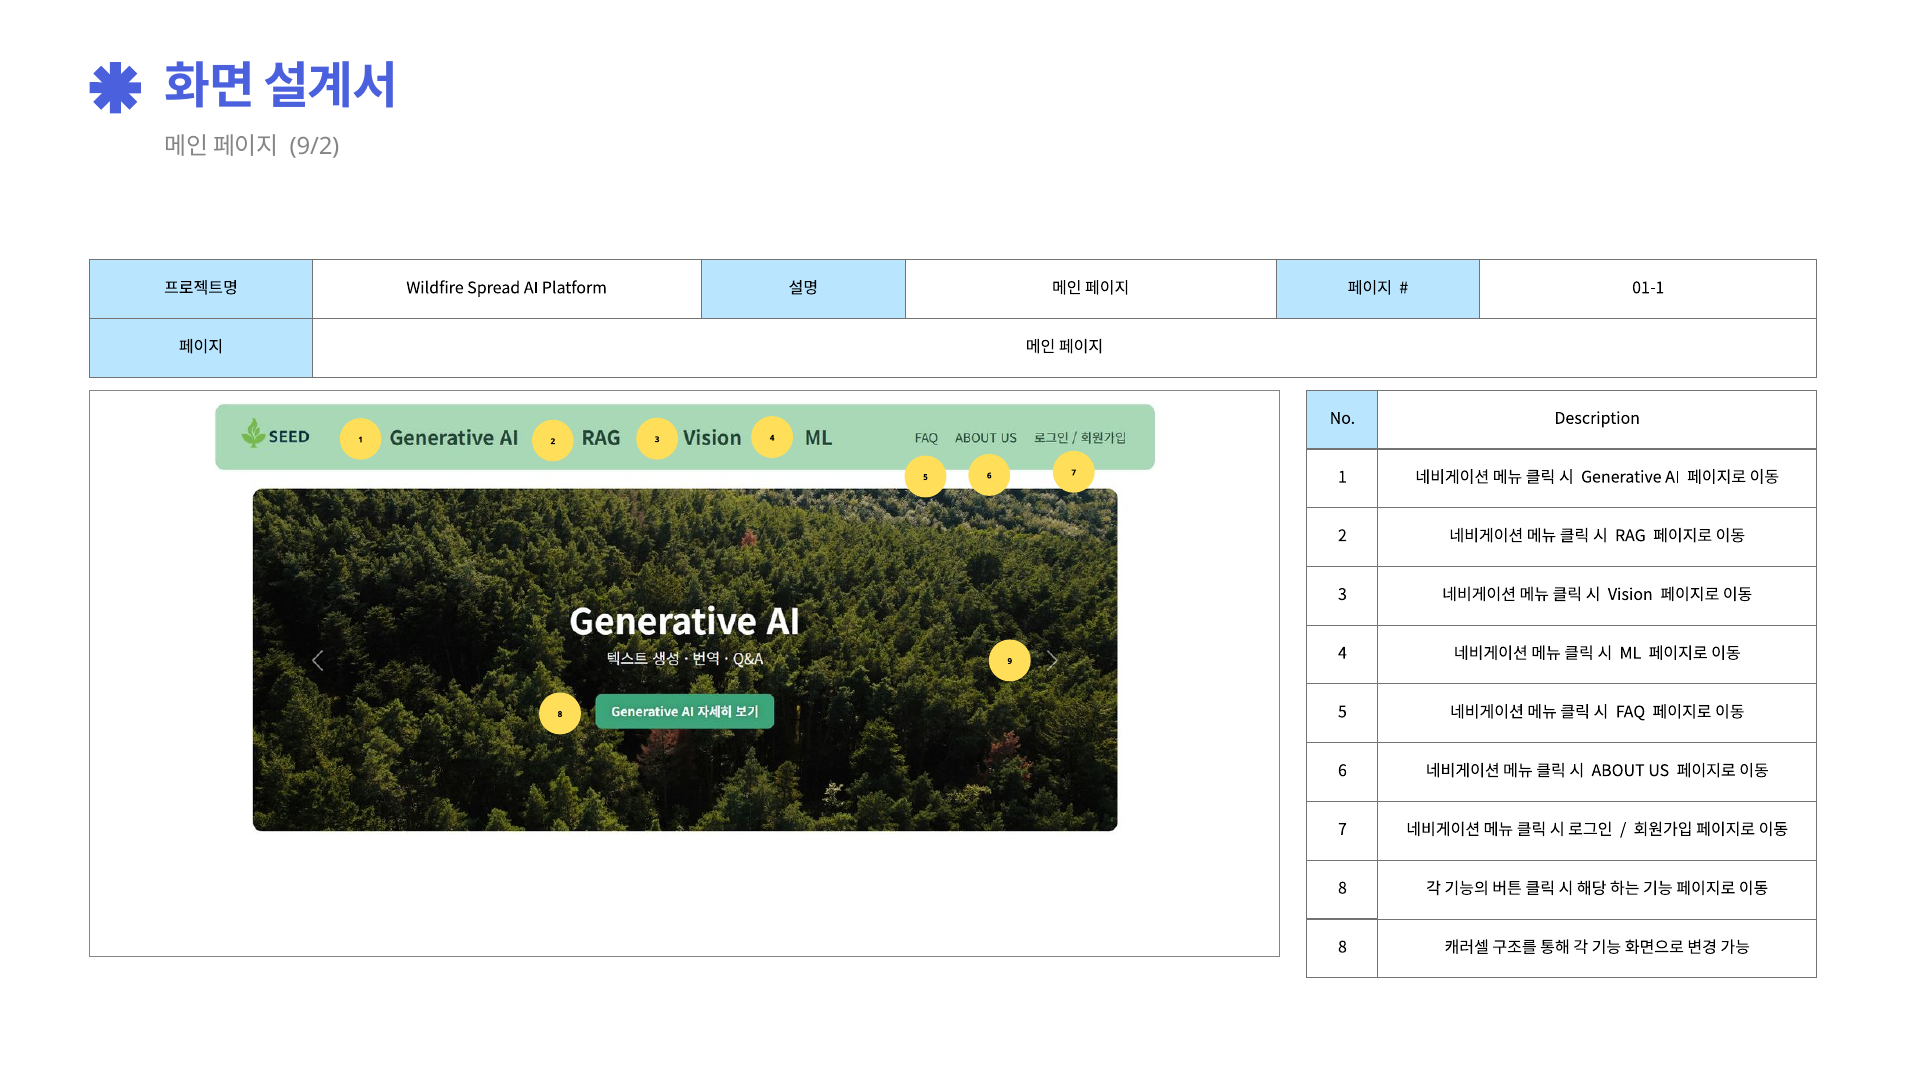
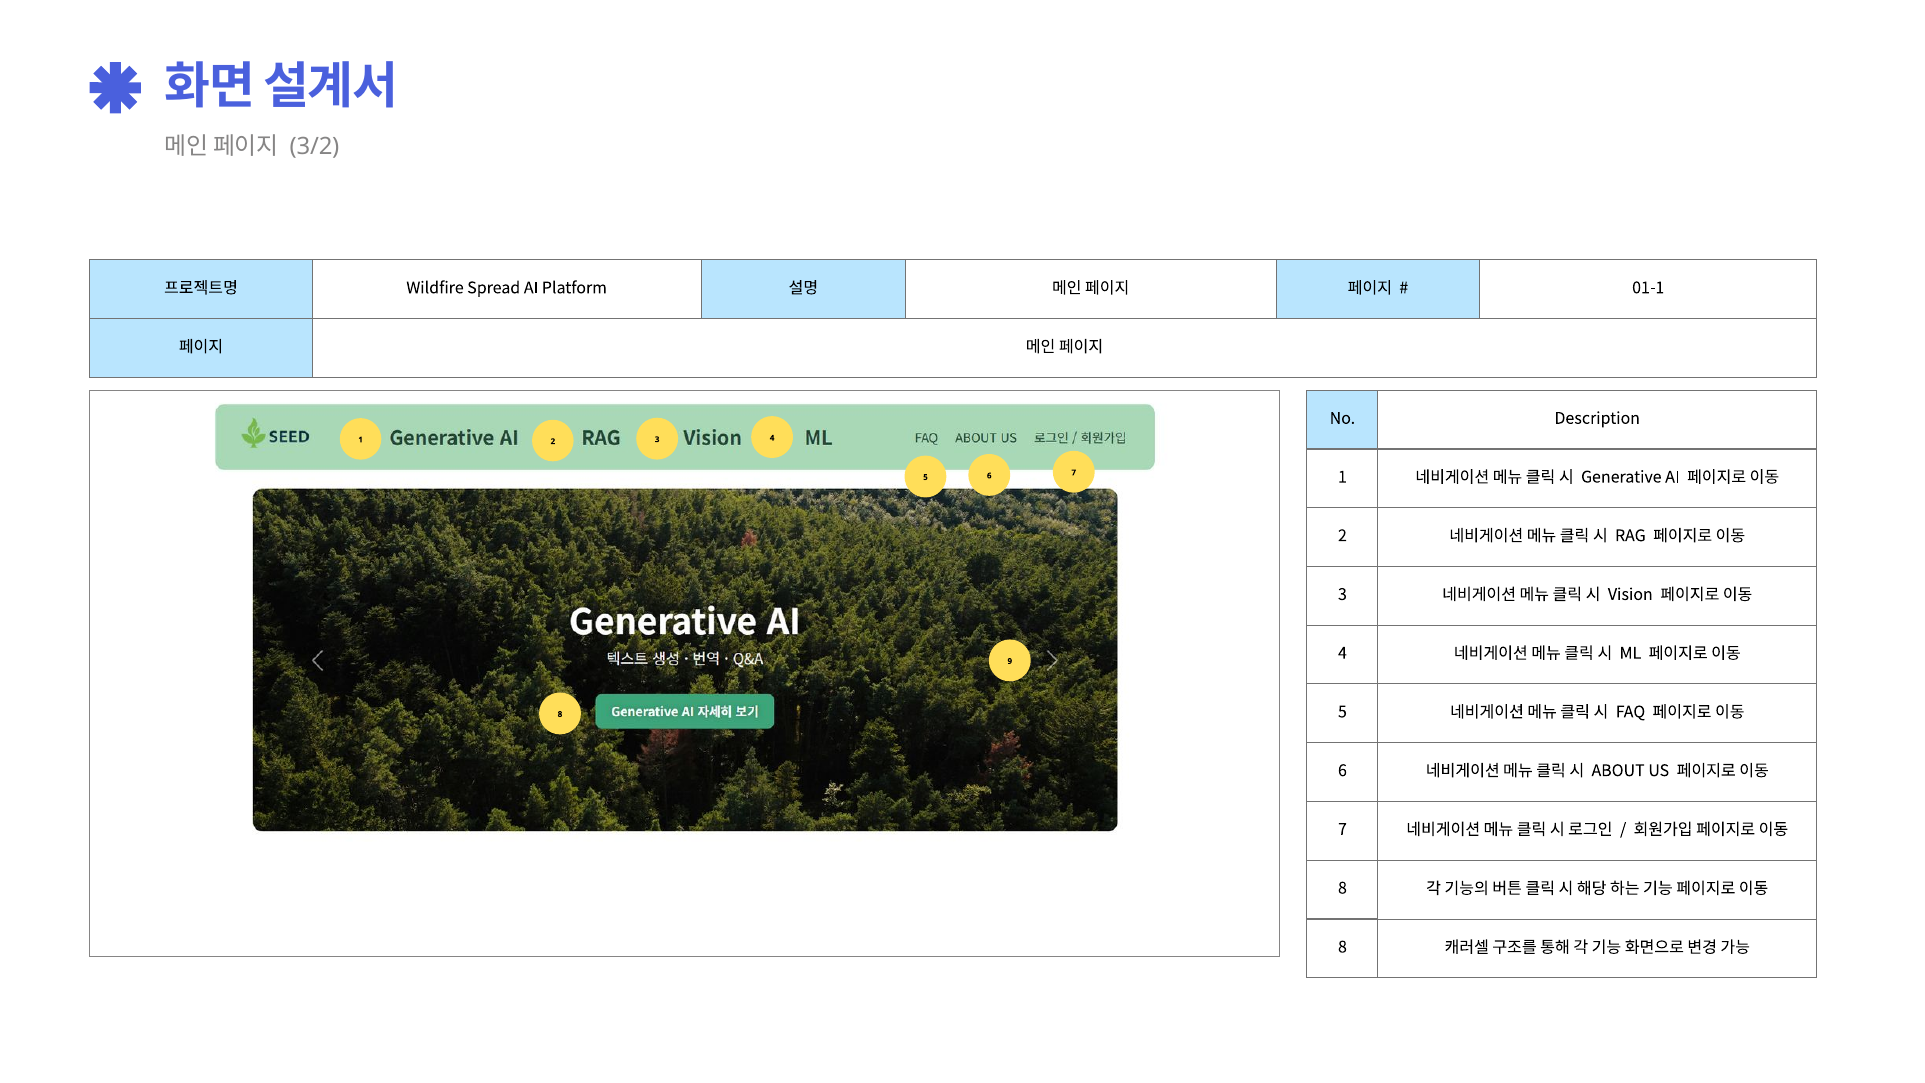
9/2: 9/2 -> 3/2
